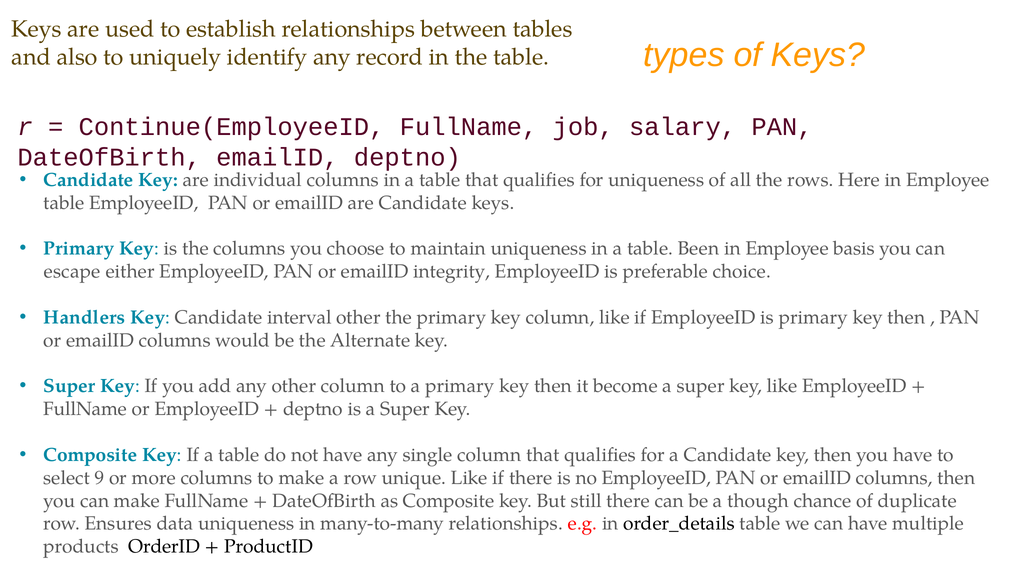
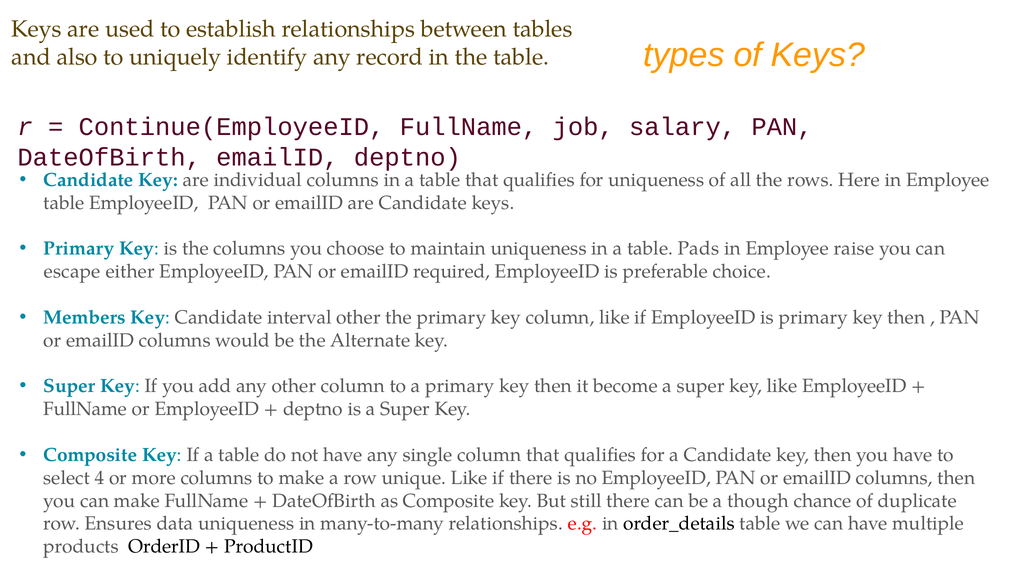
Been: Been -> Pads
basis: basis -> raise
integrity: integrity -> required
Handlers: Handlers -> Members
9: 9 -> 4
